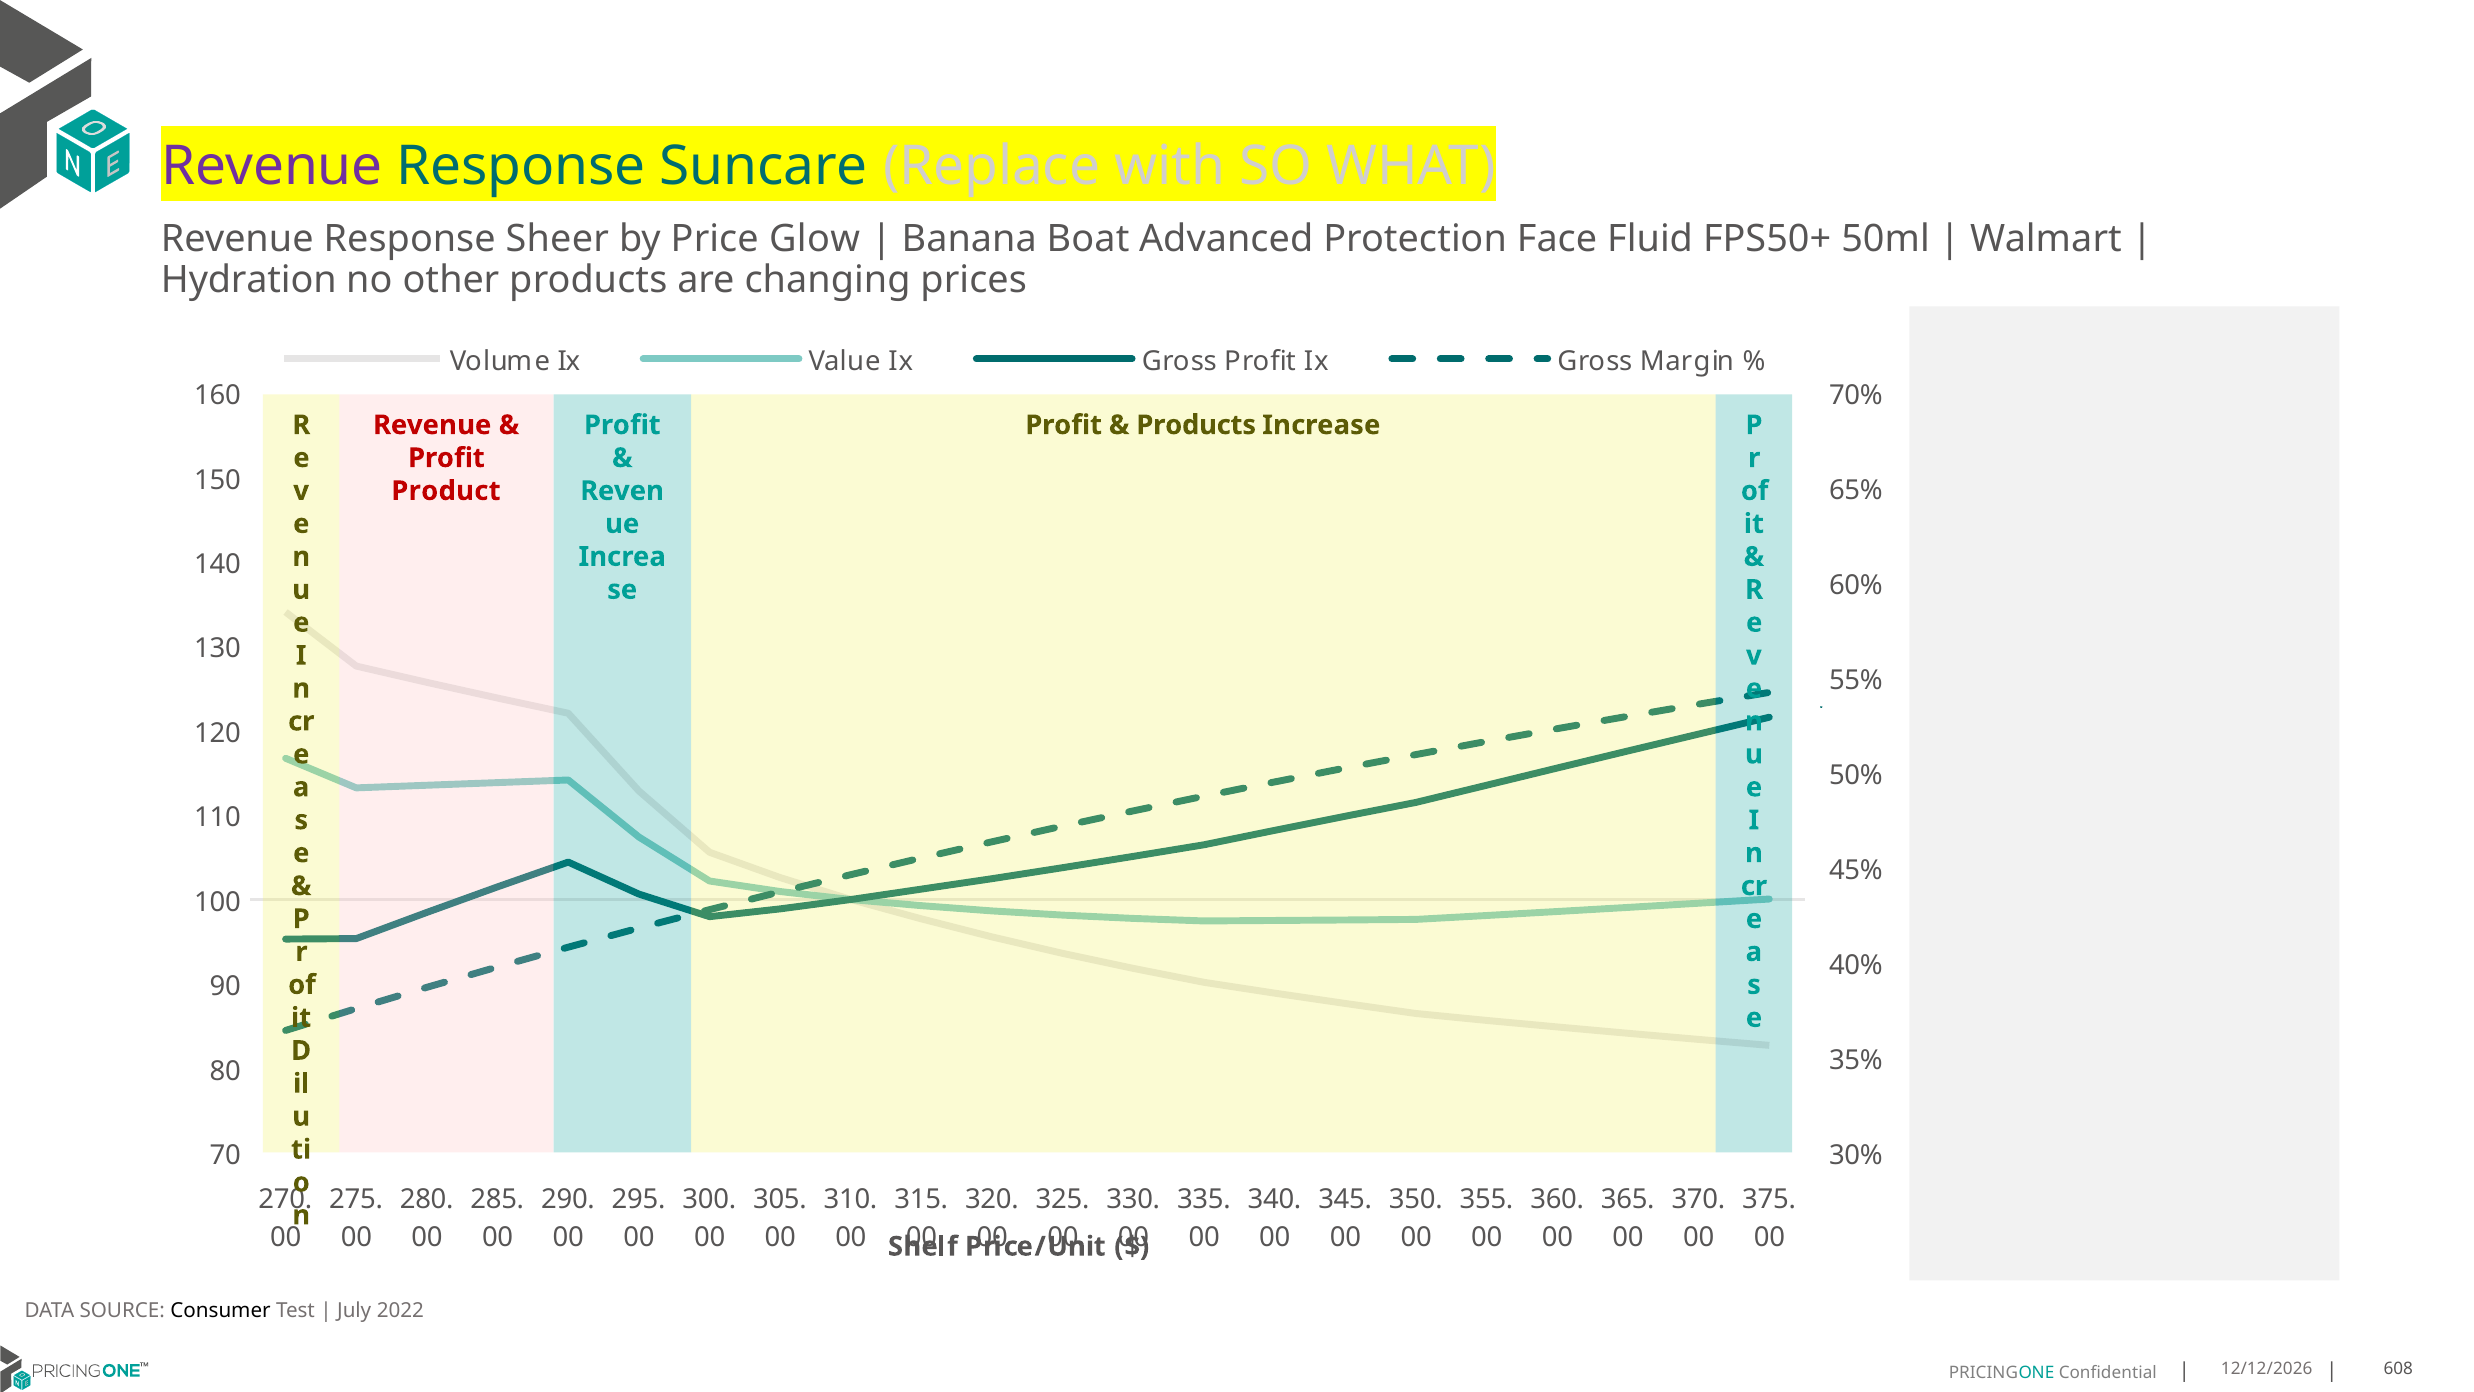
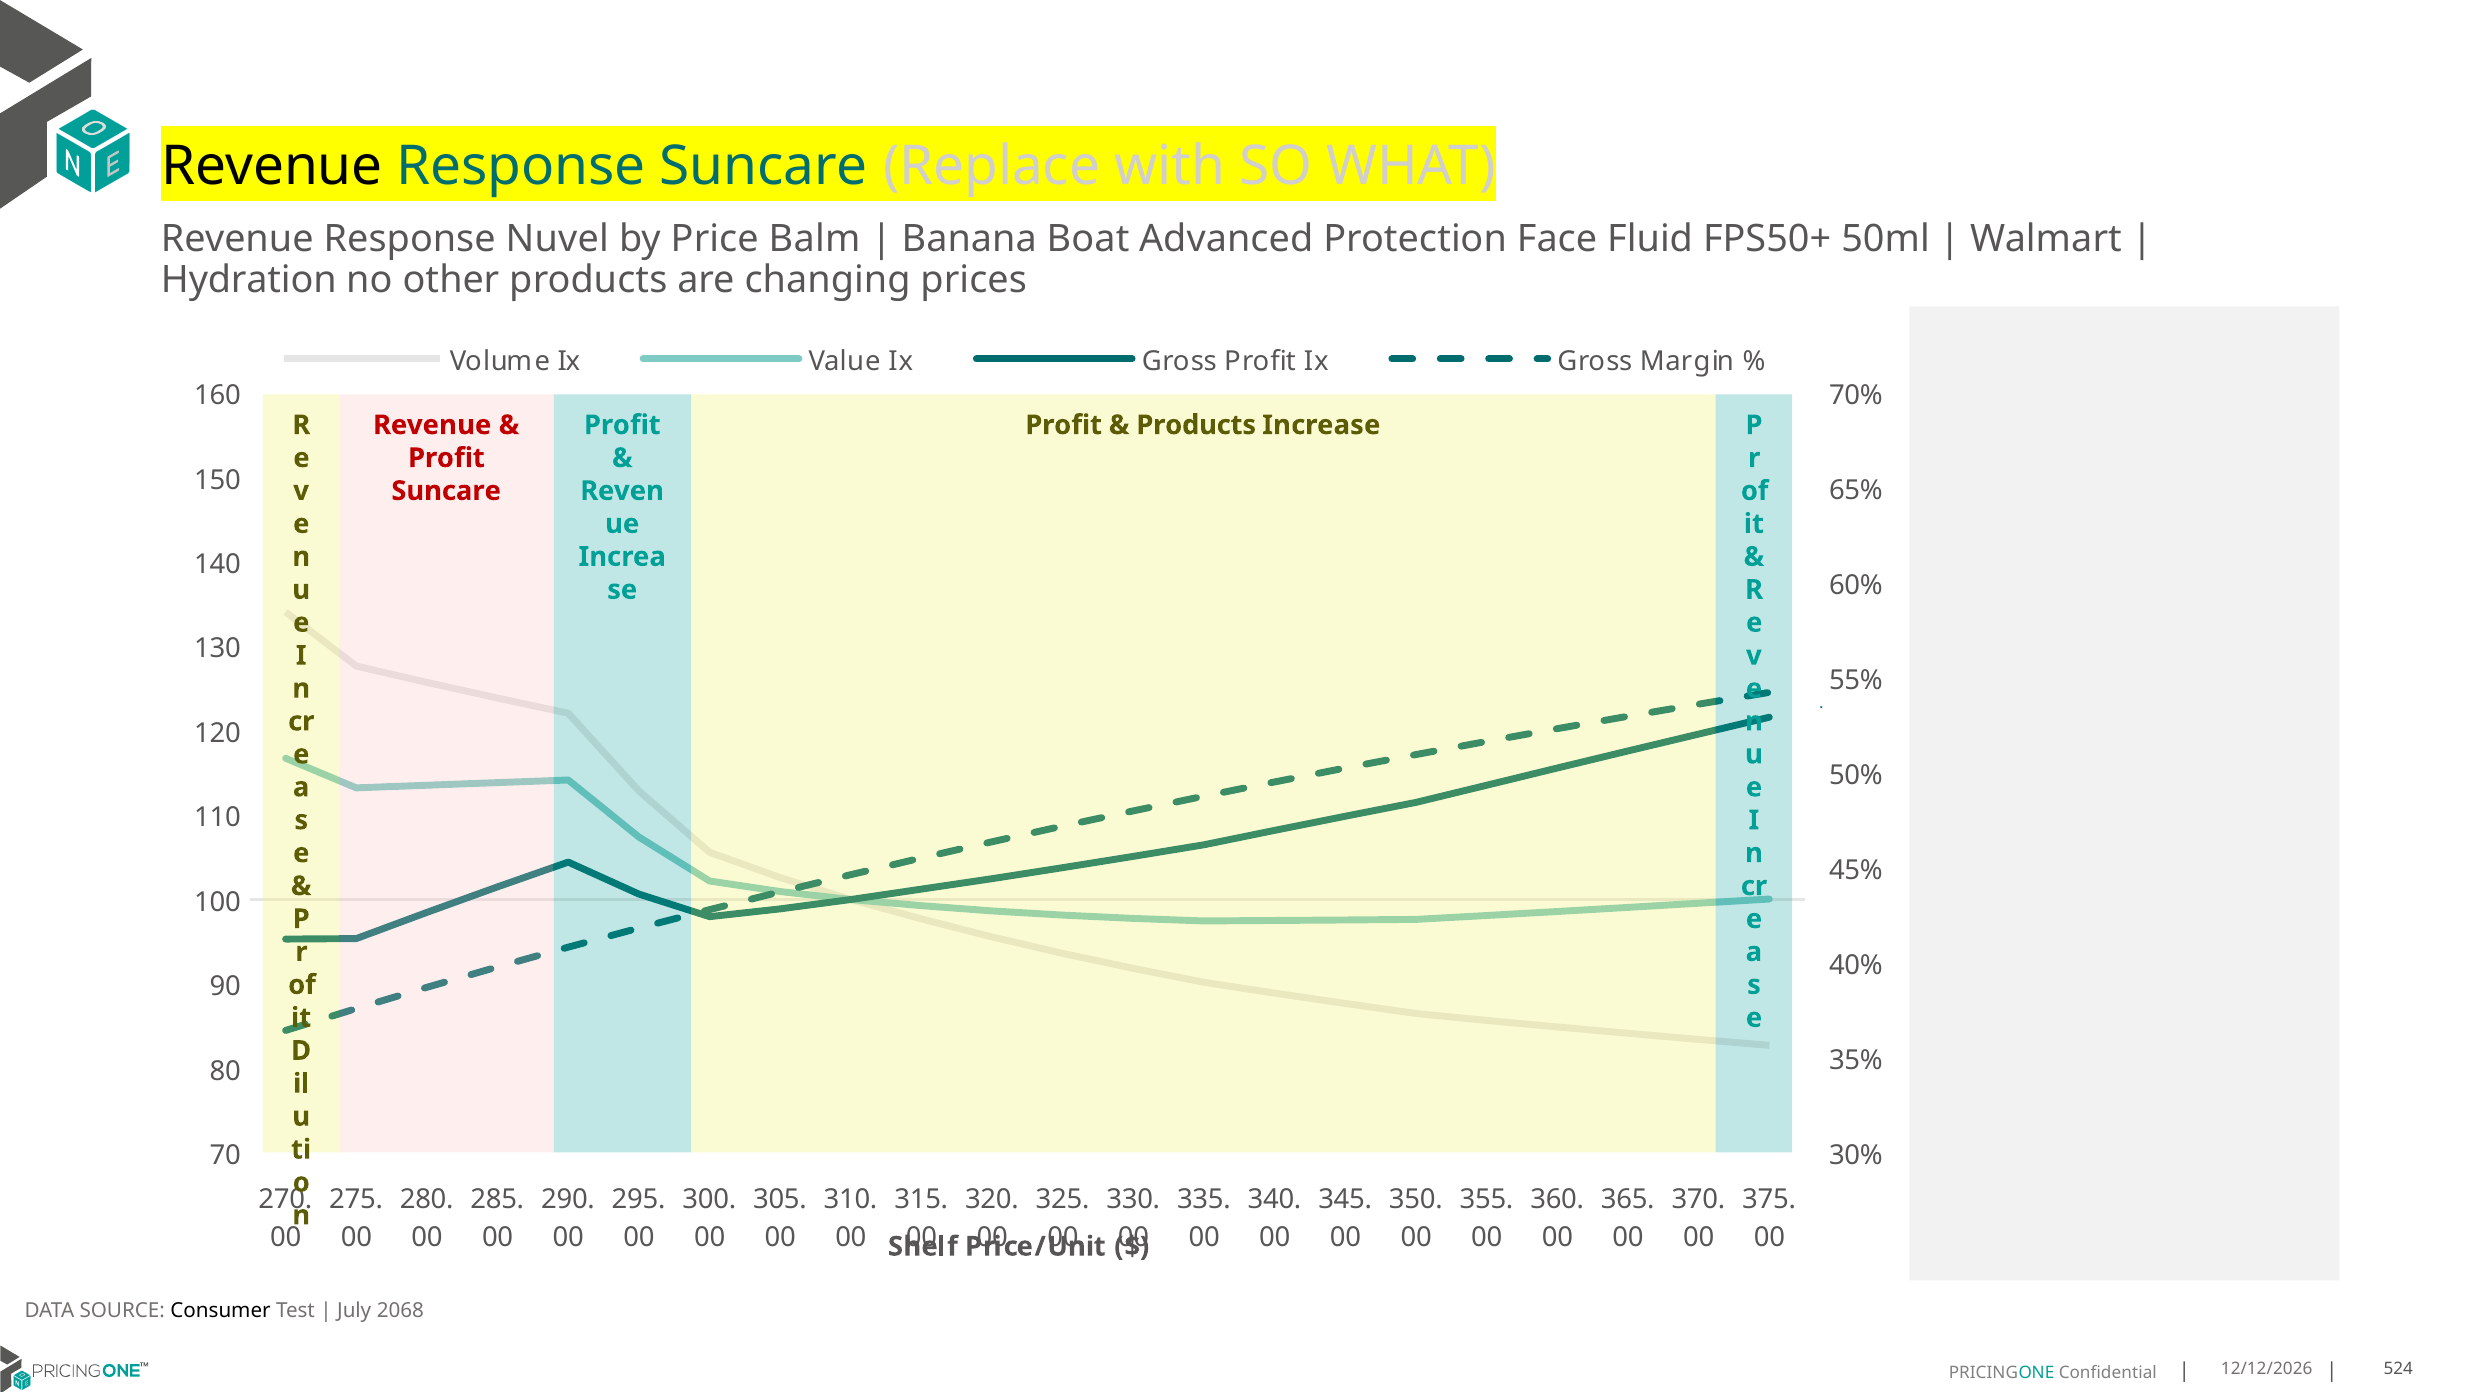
Revenue at (272, 166) colour: purple -> black
Sheer: Sheer -> Nuvel
Glow: Glow -> Balm
Product at (446, 491): Product -> Suncare
2022: 2022 -> 2068
608: 608 -> 524
